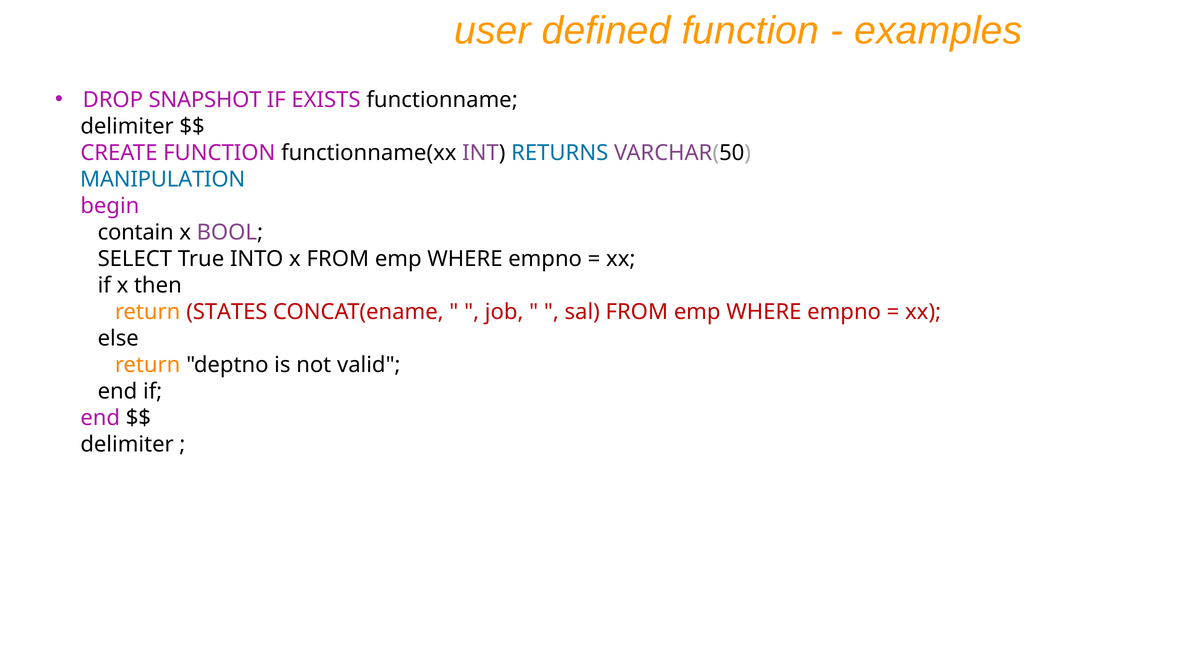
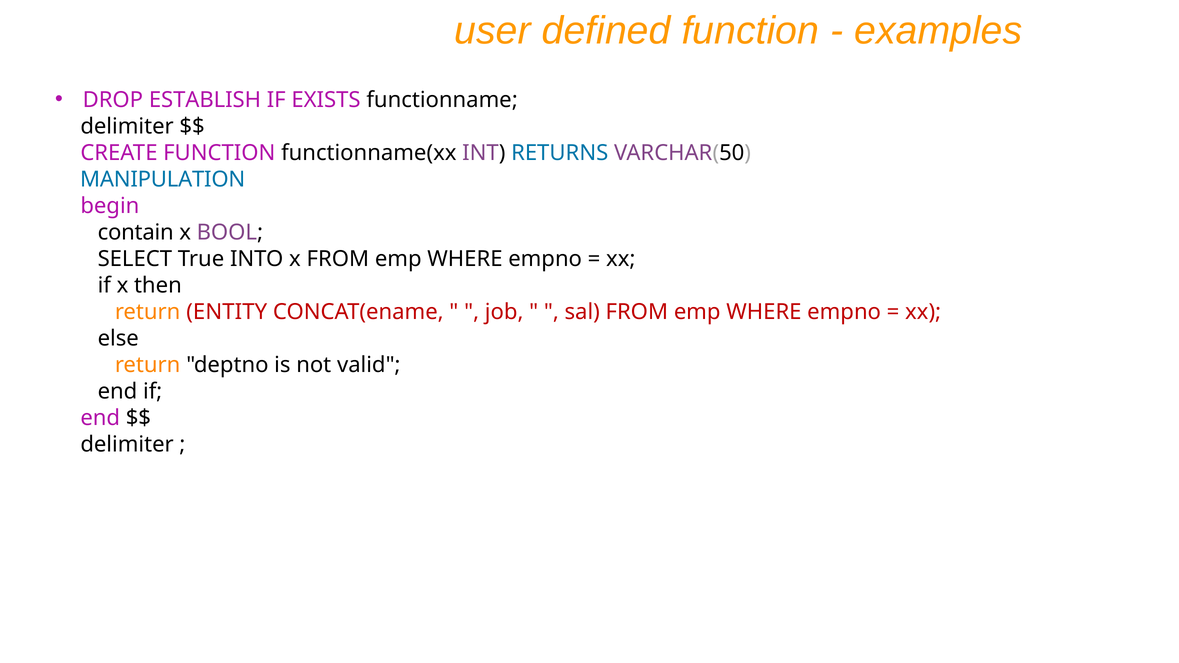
SNAPSHOT: SNAPSHOT -> ESTABLISH
STATES: STATES -> ENTITY
